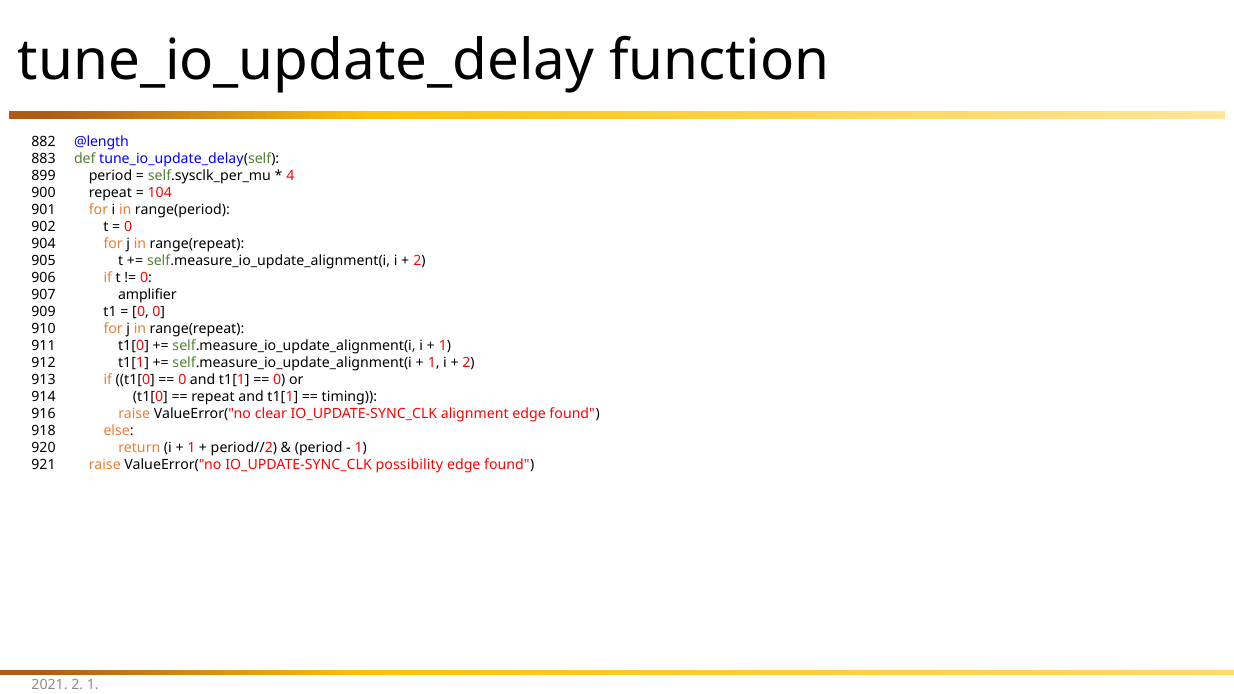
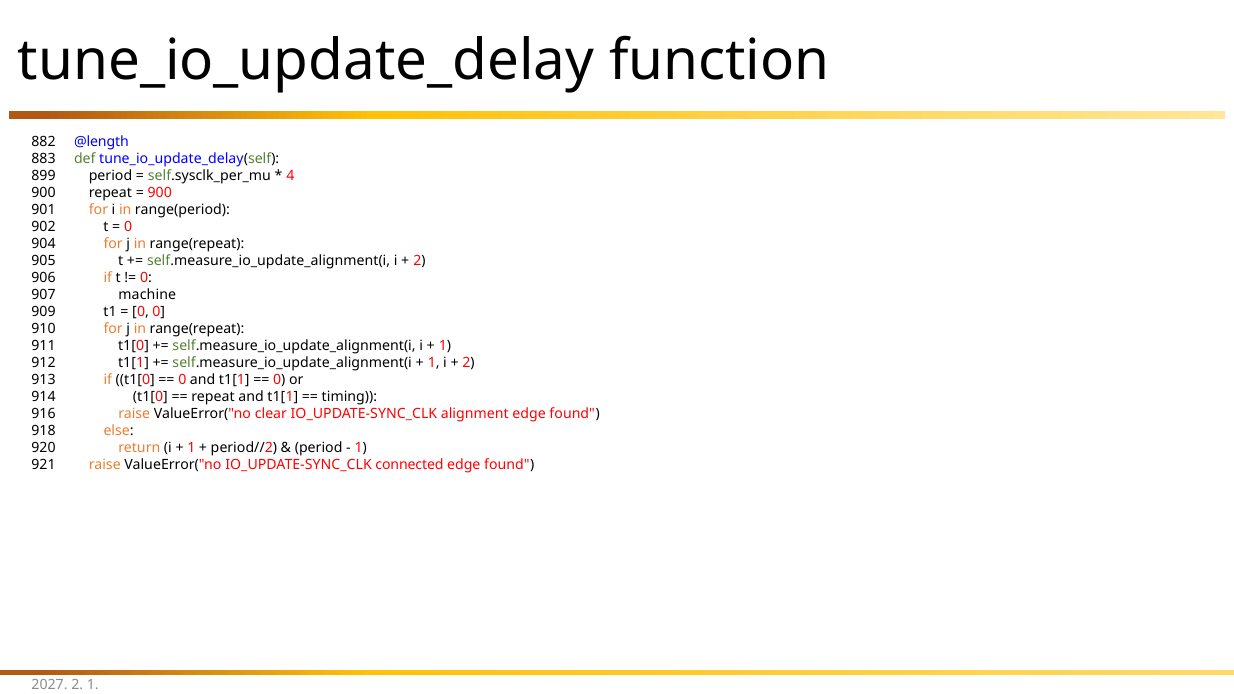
104 at (160, 193): 104 -> 900
amplifier: amplifier -> machine
possibility: possibility -> connected
2021: 2021 -> 2027
